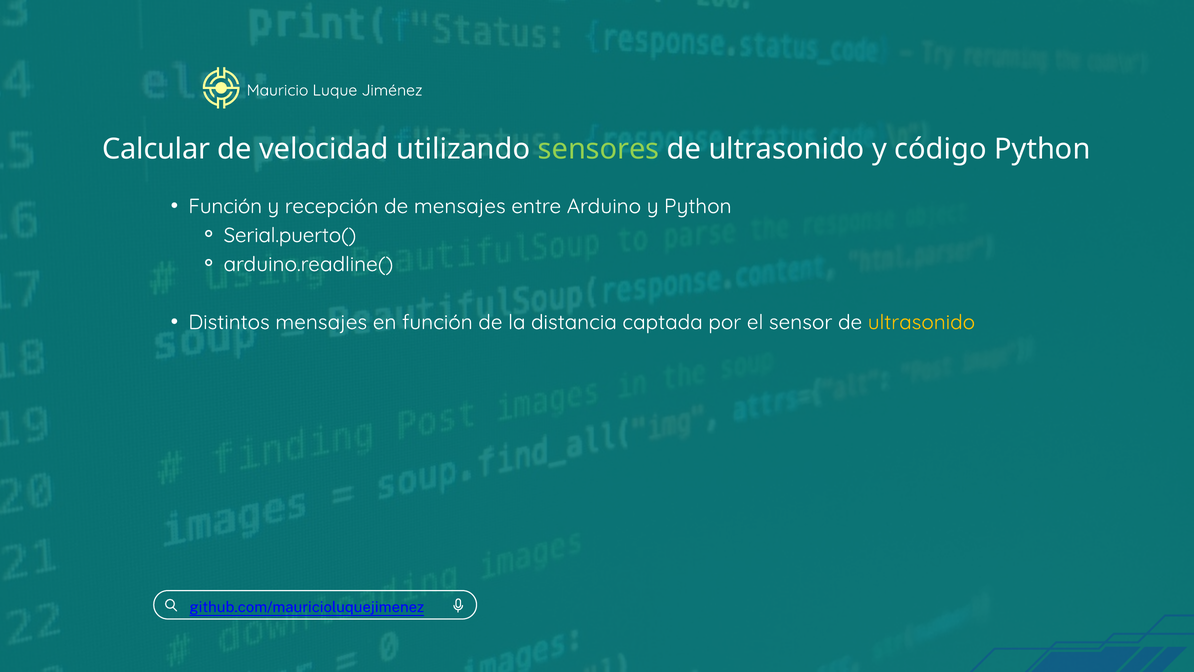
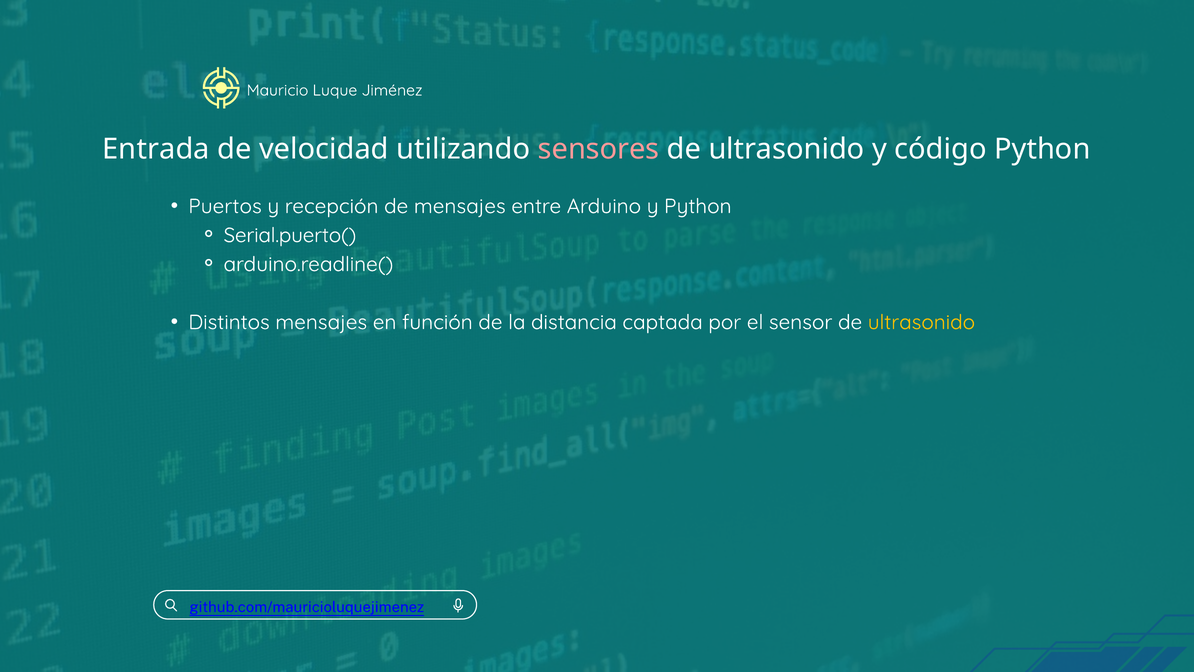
Calcular: Calcular -> Entrada
sensores colour: light green -> pink
Función at (225, 206): Función -> Puertos
